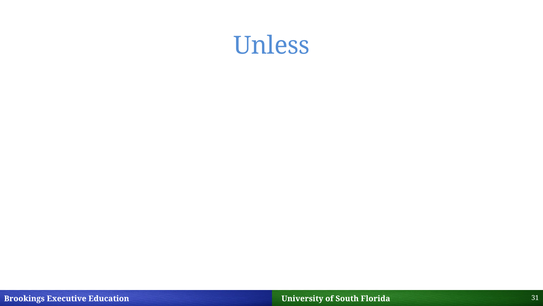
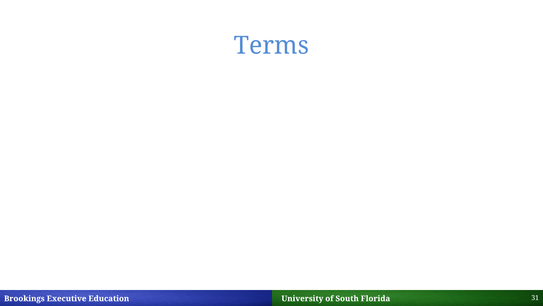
Unless: Unless -> Terms
